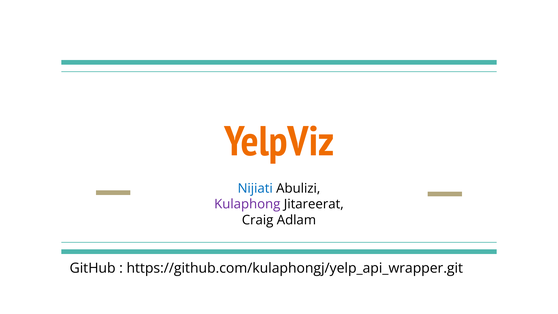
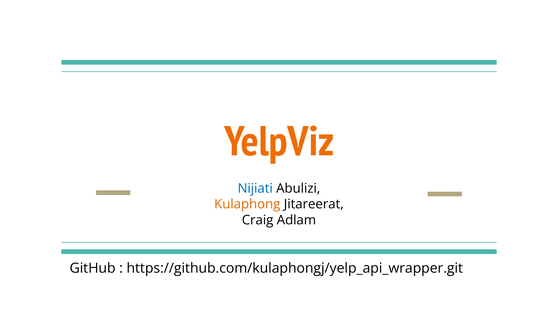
Kulaphong colour: purple -> orange
